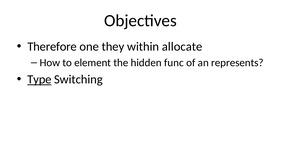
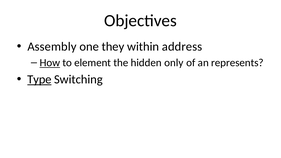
Therefore: Therefore -> Assembly
allocate: allocate -> address
How underline: none -> present
func: func -> only
